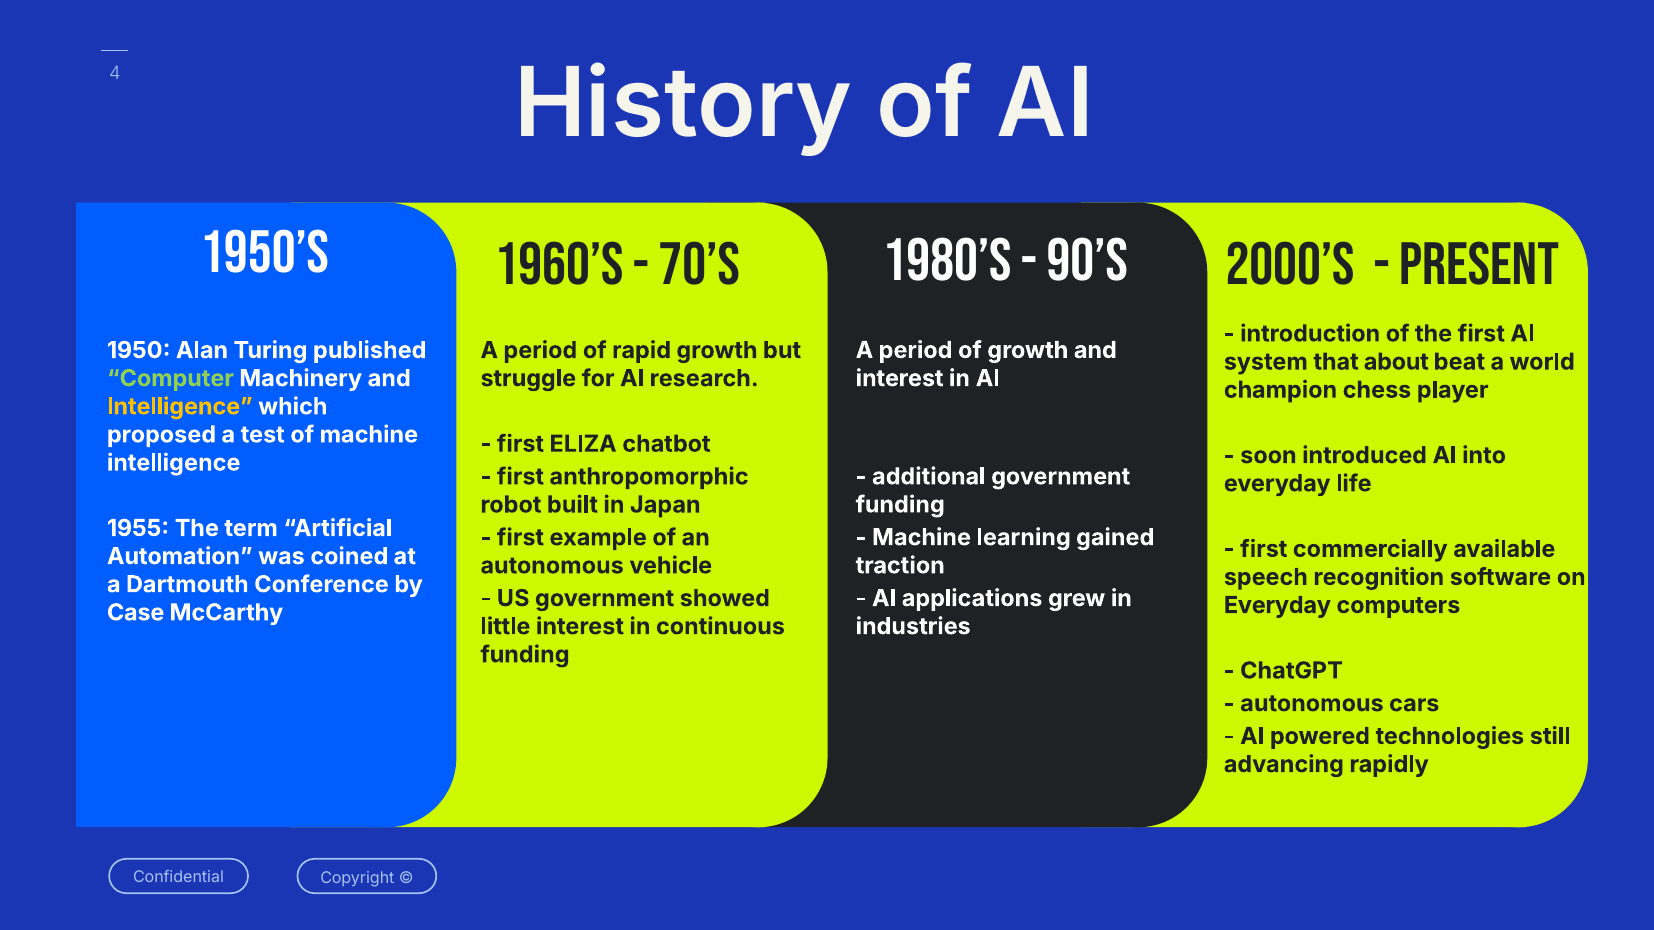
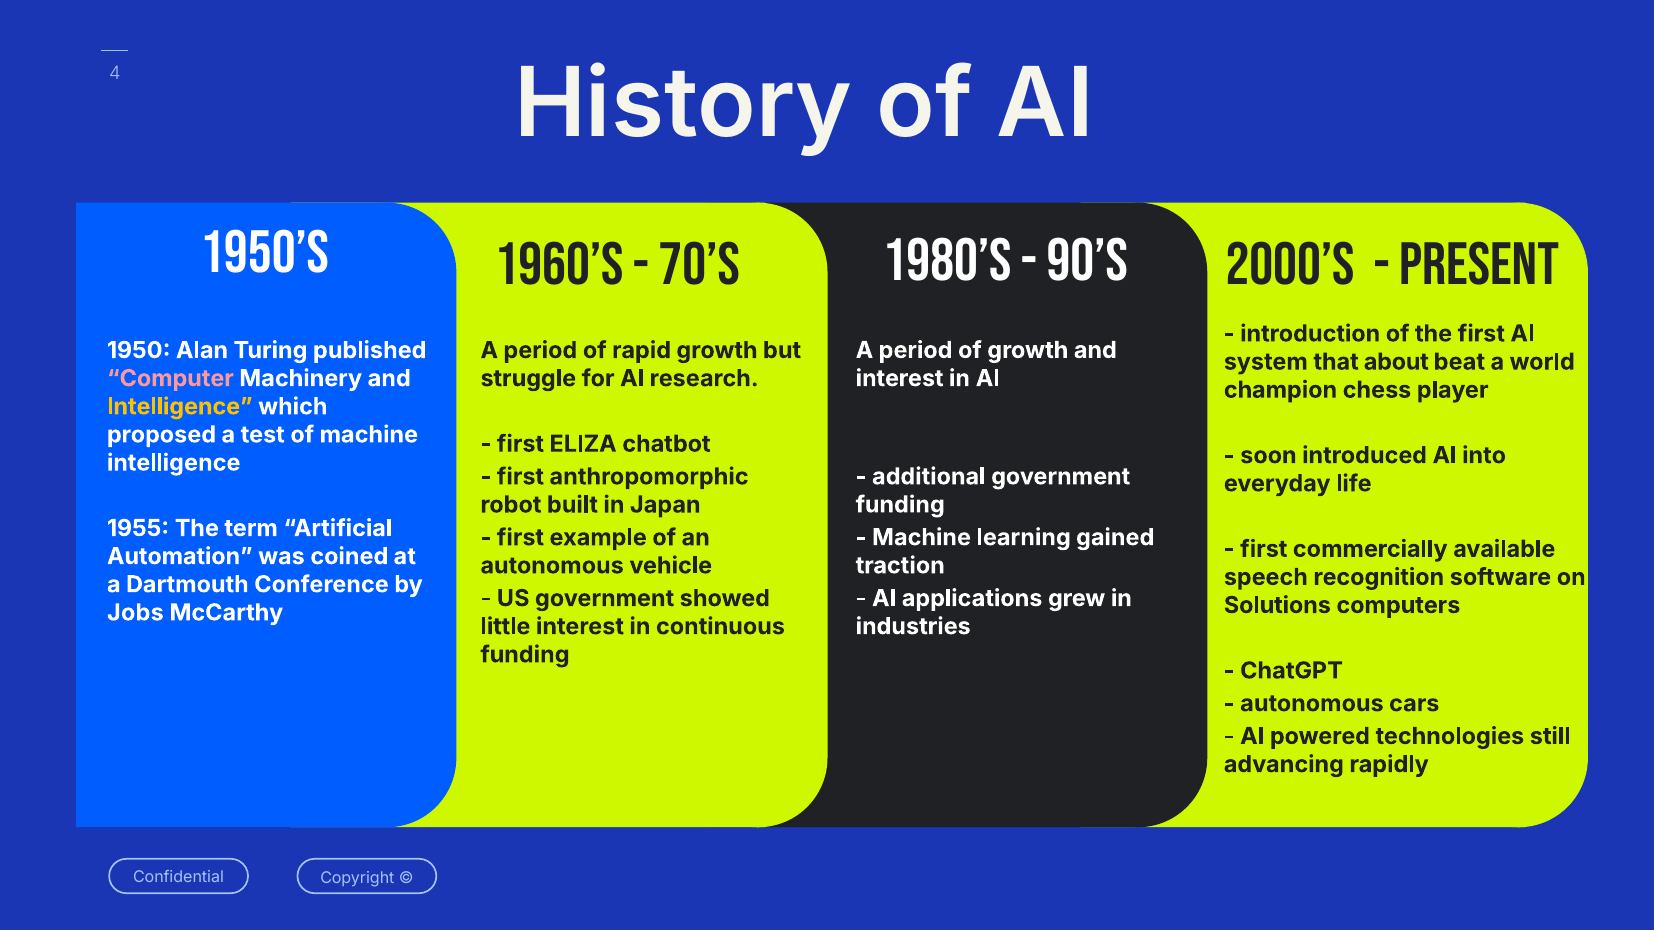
Computer colour: light green -> pink
Everyday at (1277, 606): Everyday -> Solutions
Case: Case -> Jobs
